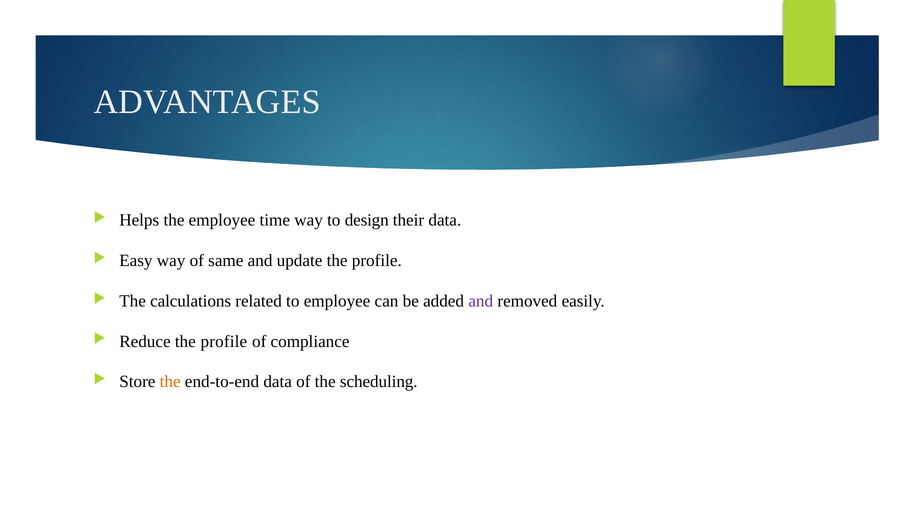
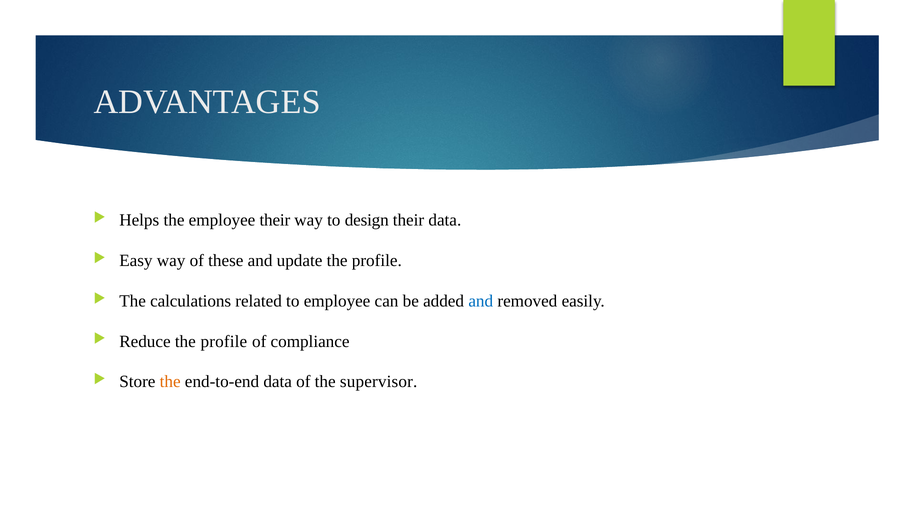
employee time: time -> their
same: same -> these
and at (481, 301) colour: purple -> blue
scheduling: scheduling -> supervisor
